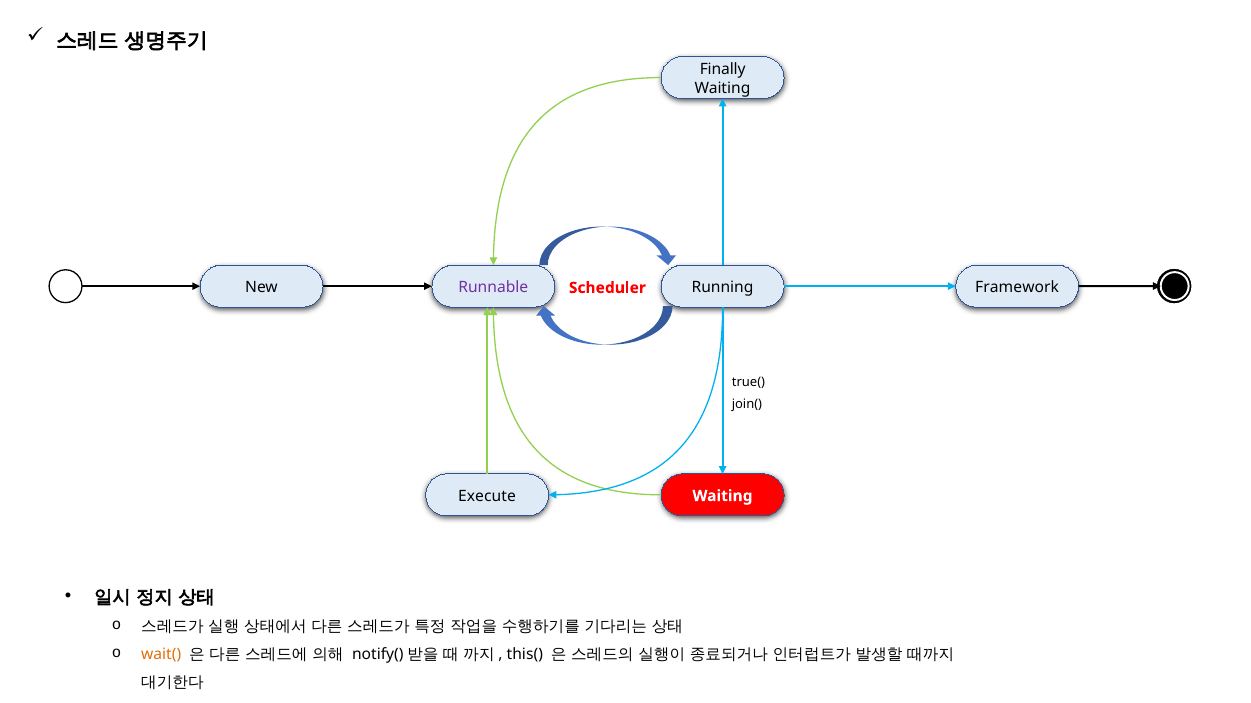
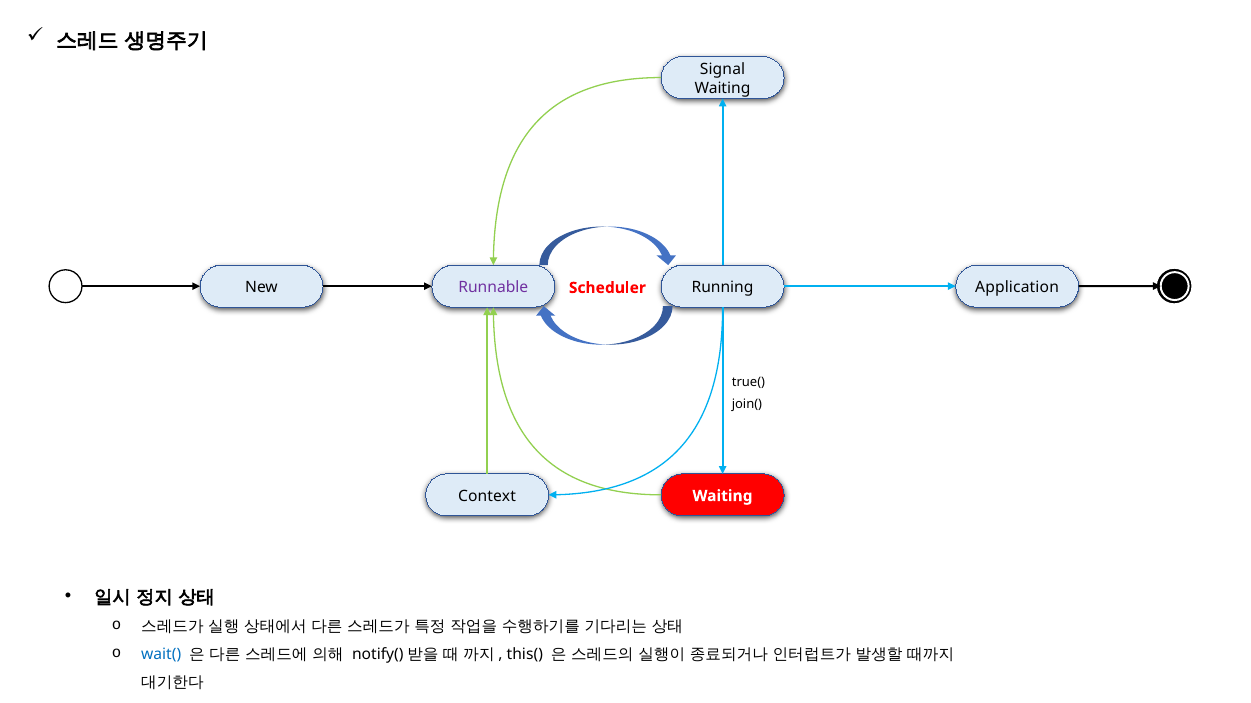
Finally: Finally -> Signal
Framework: Framework -> Application
Execute: Execute -> Context
wait( colour: orange -> blue
